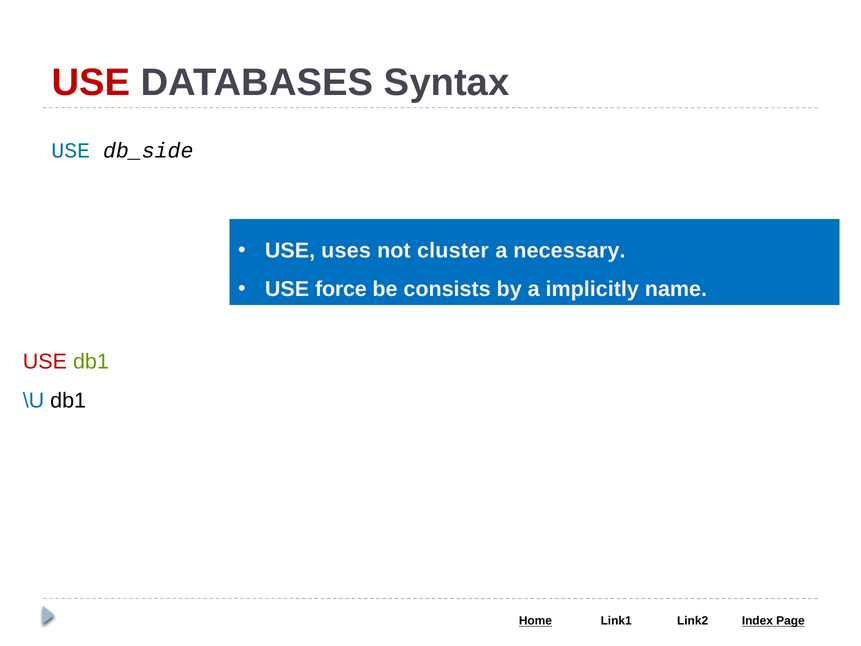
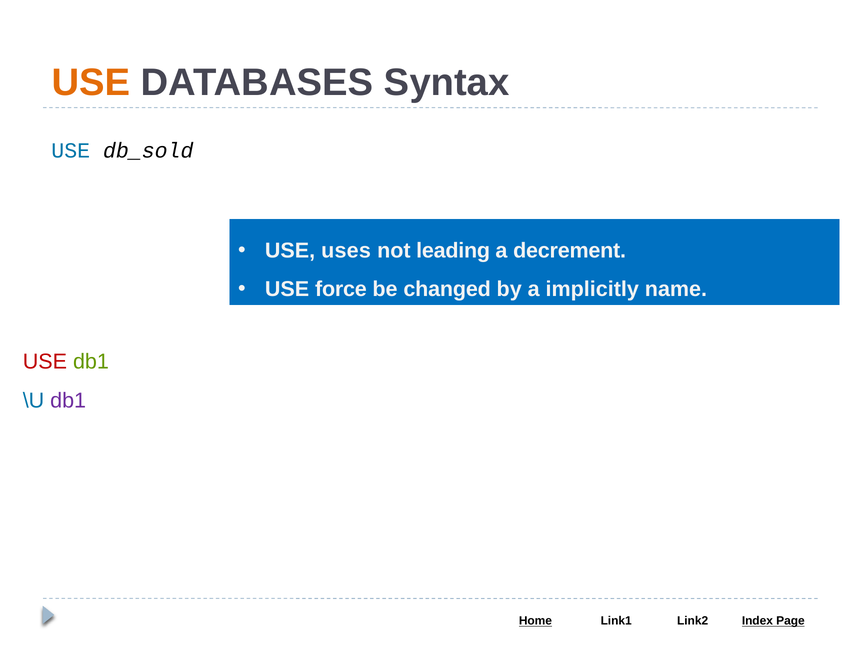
USE at (91, 83) colour: red -> orange
db_side: db_side -> db_sold
cluster: cluster -> leading
necessary: necessary -> decrement
consists: consists -> changed
db1 at (68, 400) colour: black -> purple
